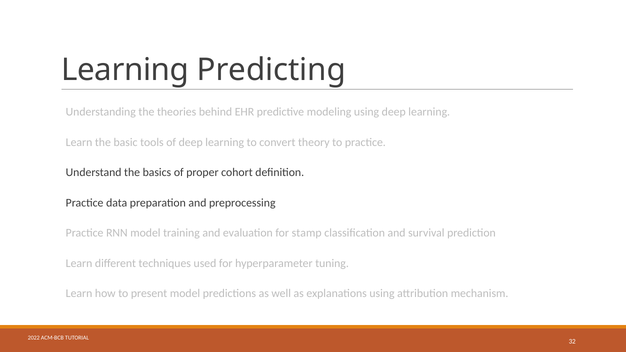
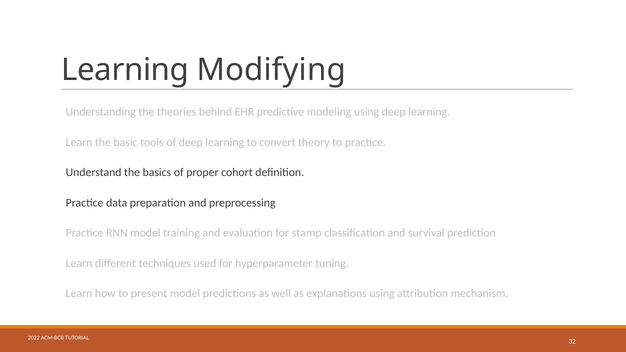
Predicting: Predicting -> Modifying
